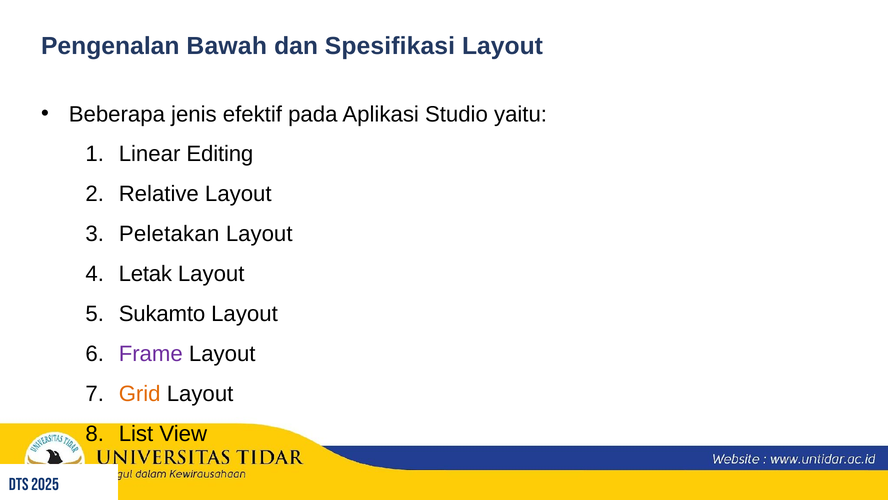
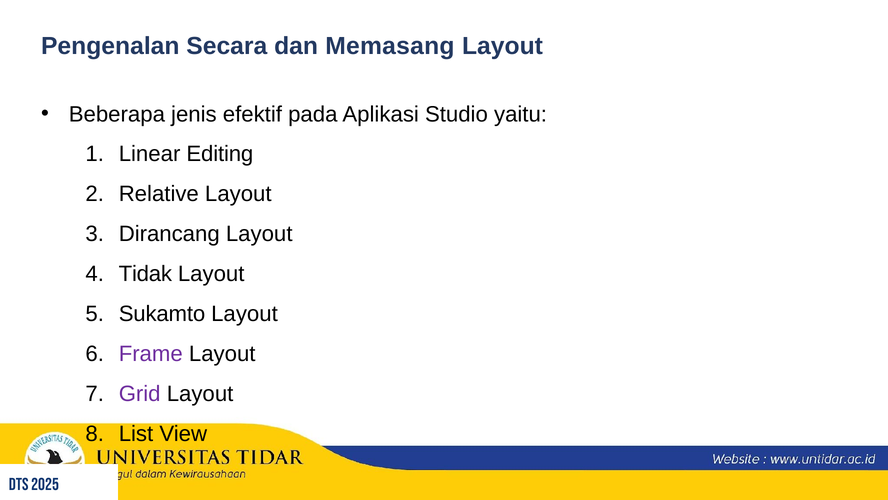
Bawah: Bawah -> Secara
Spesifikasi: Spesifikasi -> Memasang
Peletakan: Peletakan -> Dirancang
Letak: Letak -> Tidak
Grid colour: orange -> purple
